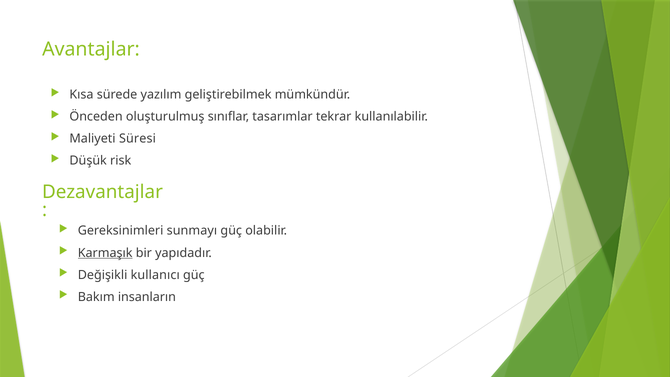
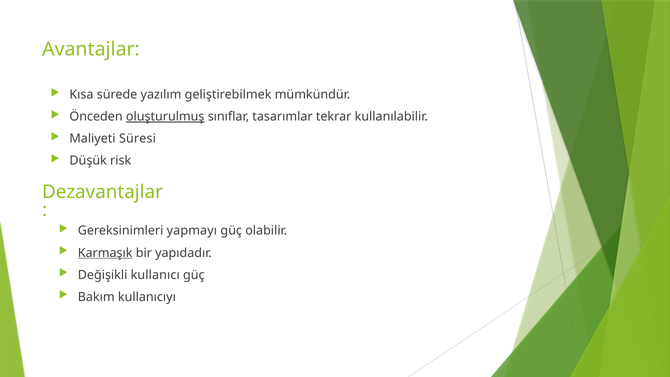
oluşturulmuş underline: none -> present
sunmayı: sunmayı -> yapmayı
insanların: insanların -> kullanıcıyı
